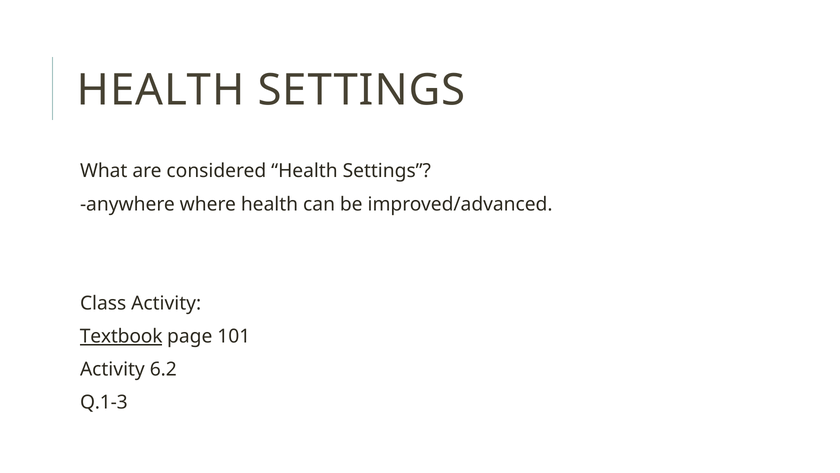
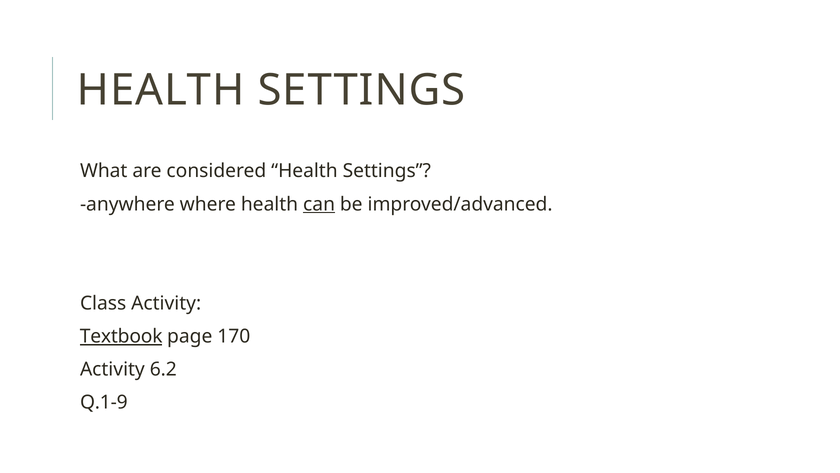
can underline: none -> present
101: 101 -> 170
Q.1-3: Q.1-3 -> Q.1-9
